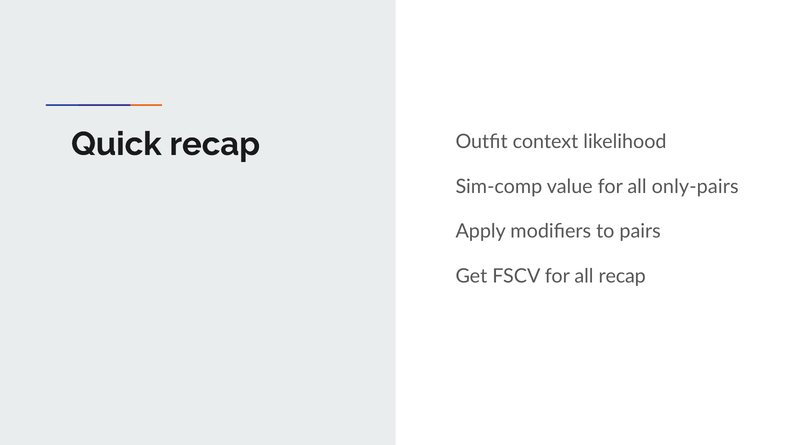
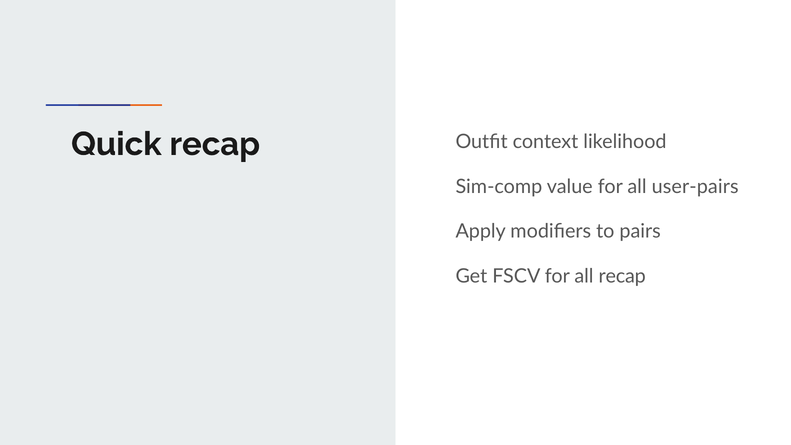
only-pairs: only-pairs -> user-pairs
